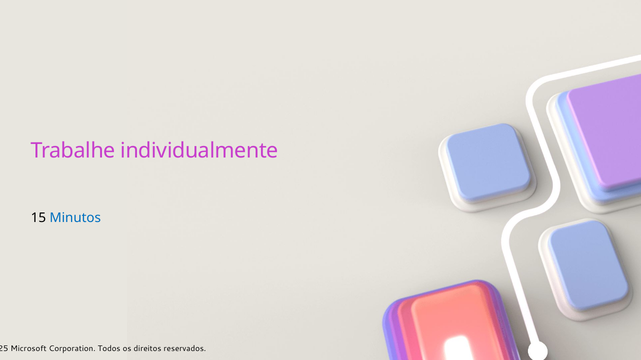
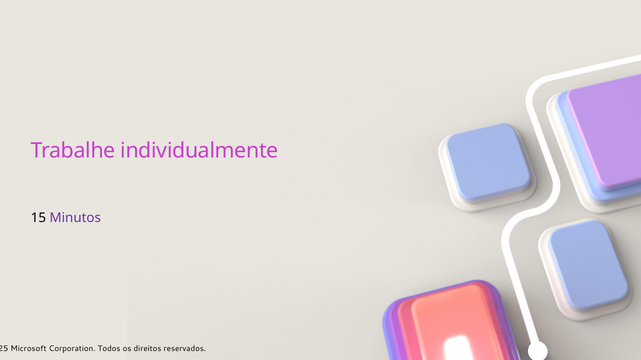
Minutos colour: blue -> purple
